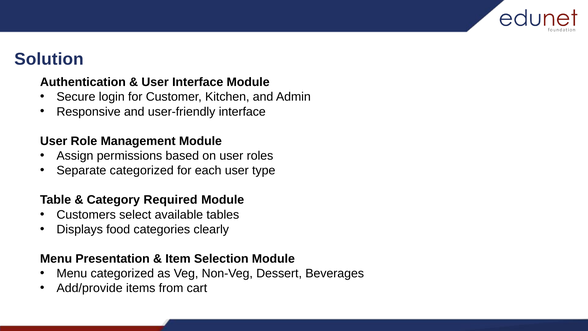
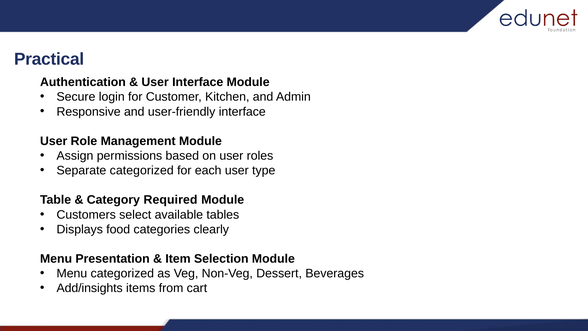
Solution: Solution -> Practical
Add/provide: Add/provide -> Add/insights
